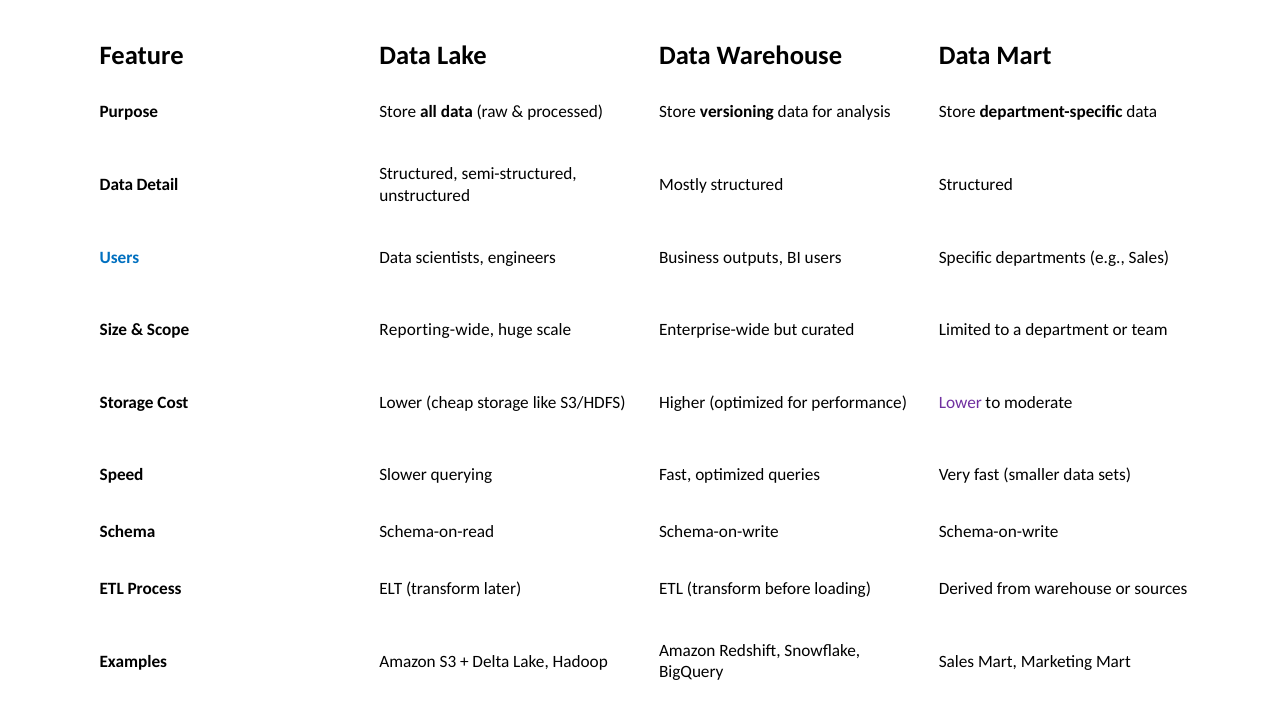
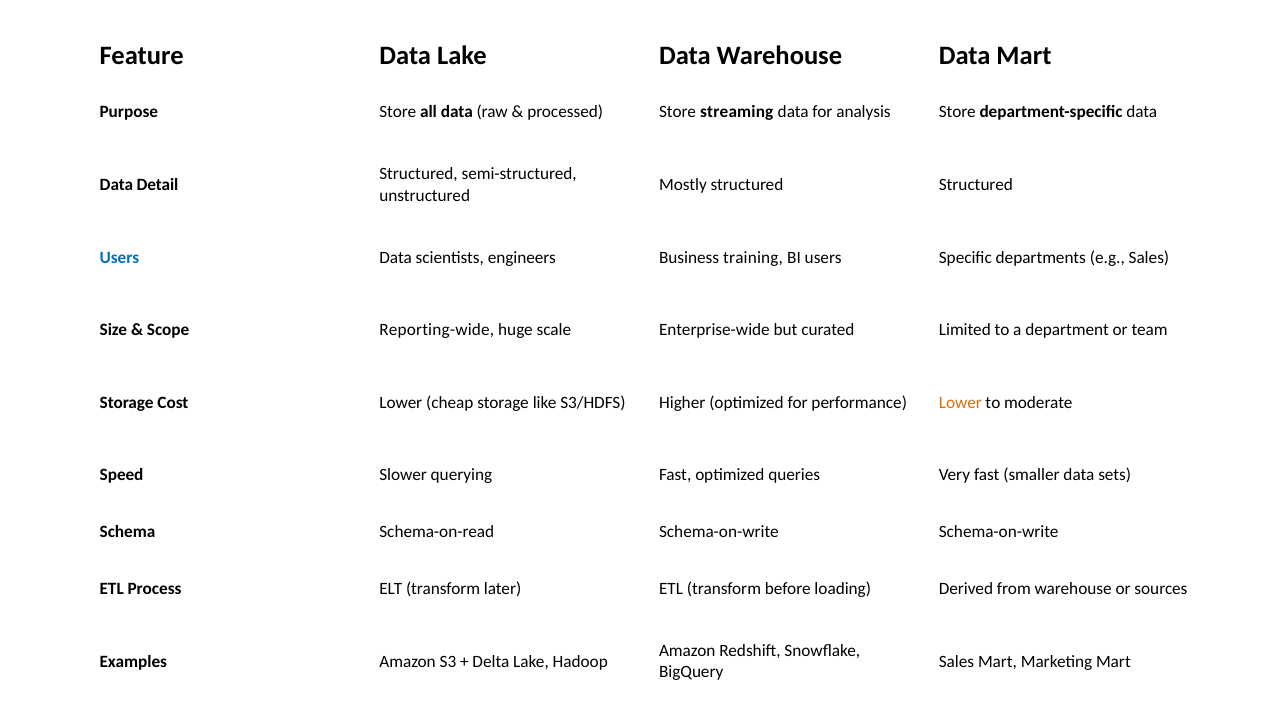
versioning: versioning -> streaming
outputs: outputs -> training
Lower at (960, 402) colour: purple -> orange
